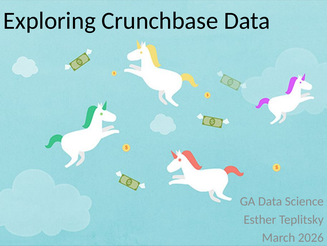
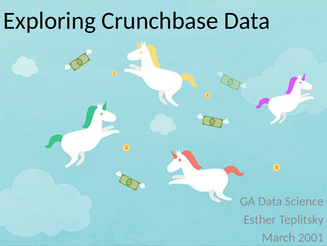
2026: 2026 -> 2001
